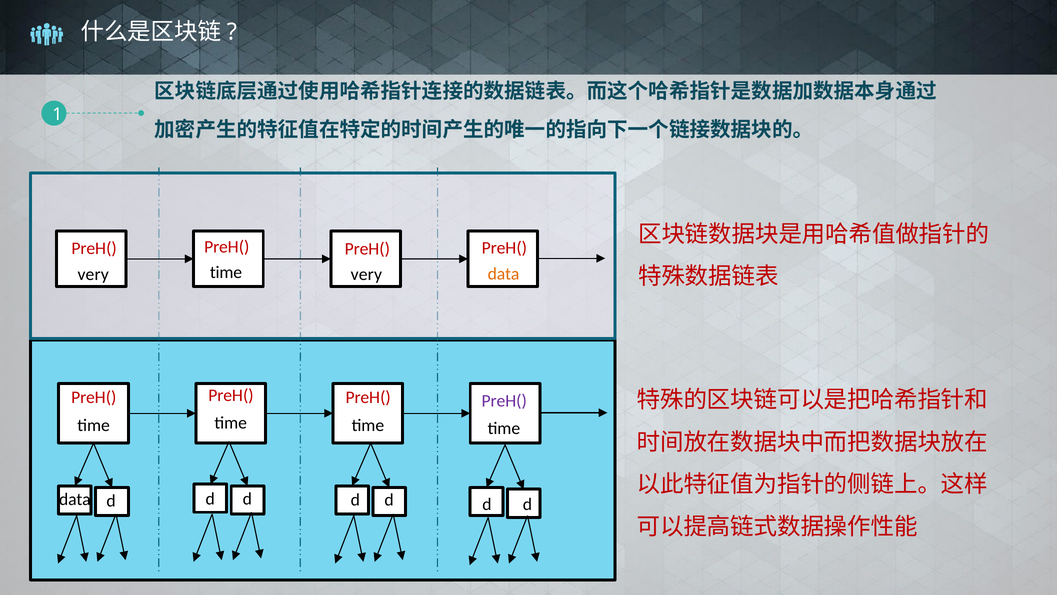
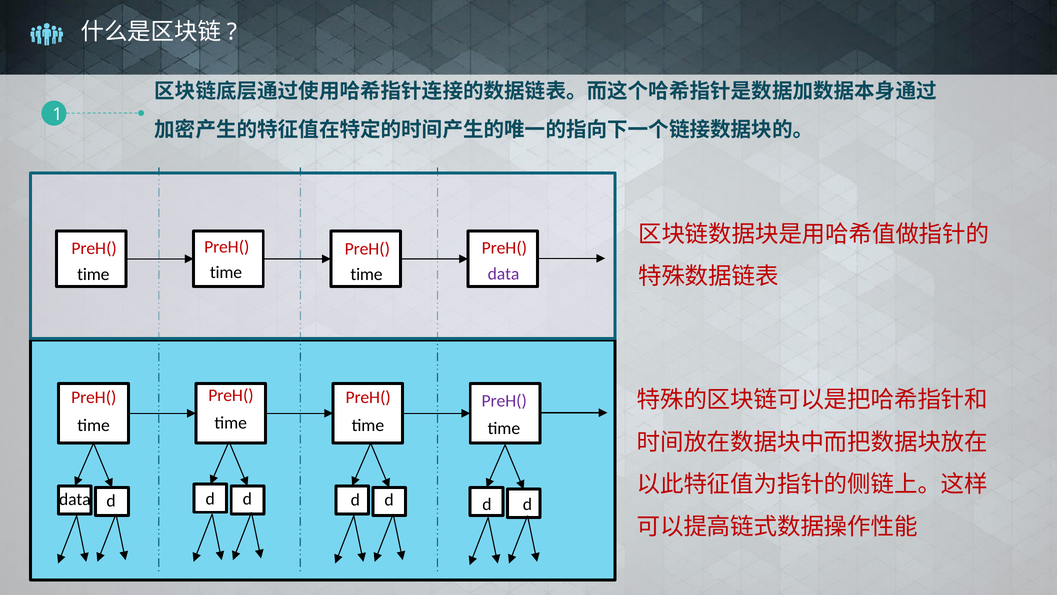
data at (504, 274) colour: orange -> purple
very at (93, 274): very -> time
very at (366, 274): very -> time
